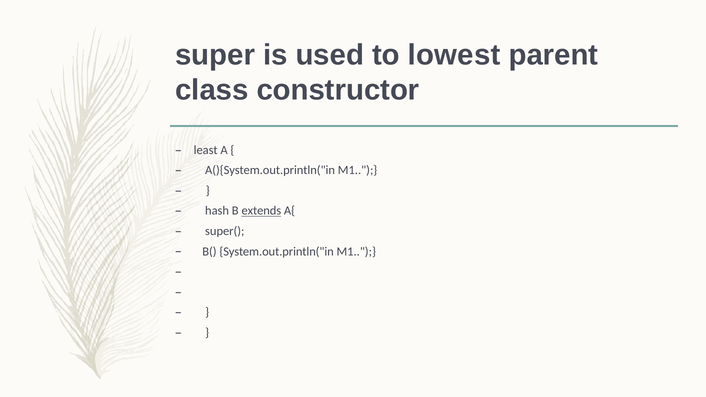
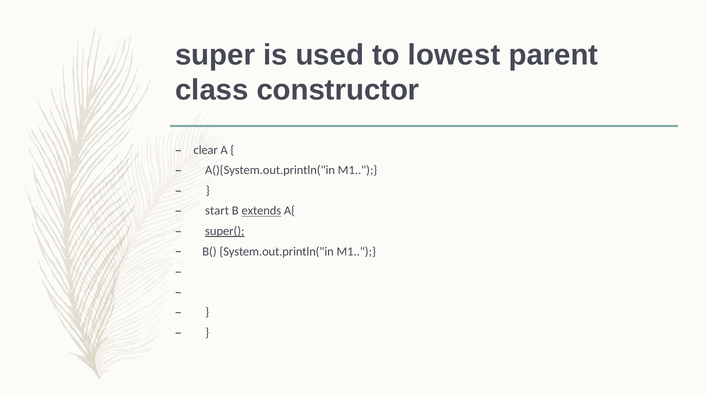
least: least -> clear
hash: hash -> start
super( underline: none -> present
